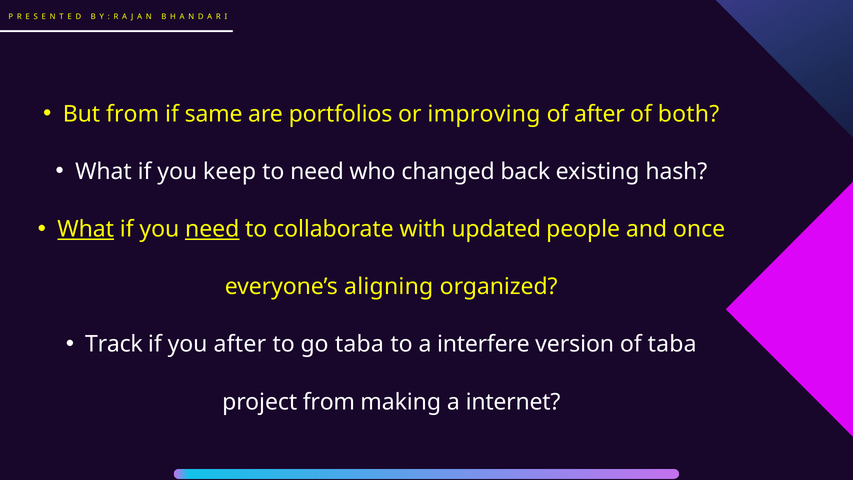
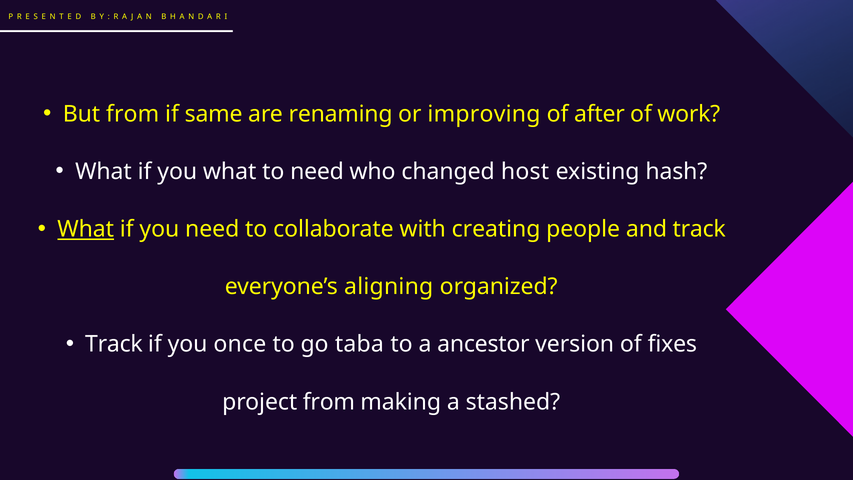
portfolios: portfolios -> renaming
both: both -> work
you keep: keep -> what
back: back -> host
need at (212, 229) underline: present -> none
updated: updated -> creating
and once: once -> track
you after: after -> once
interfere: interfere -> ancestor
of taba: taba -> fixes
internet: internet -> stashed
